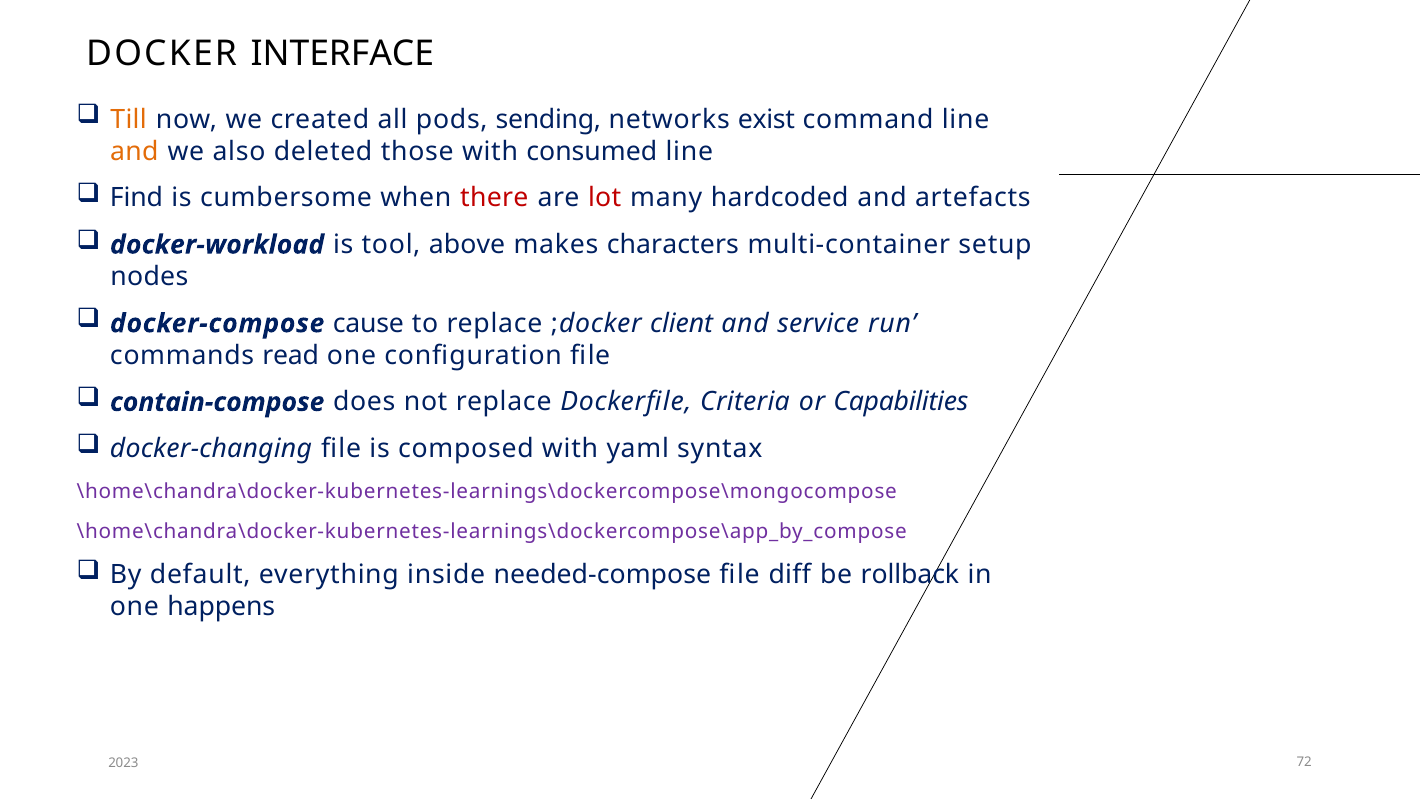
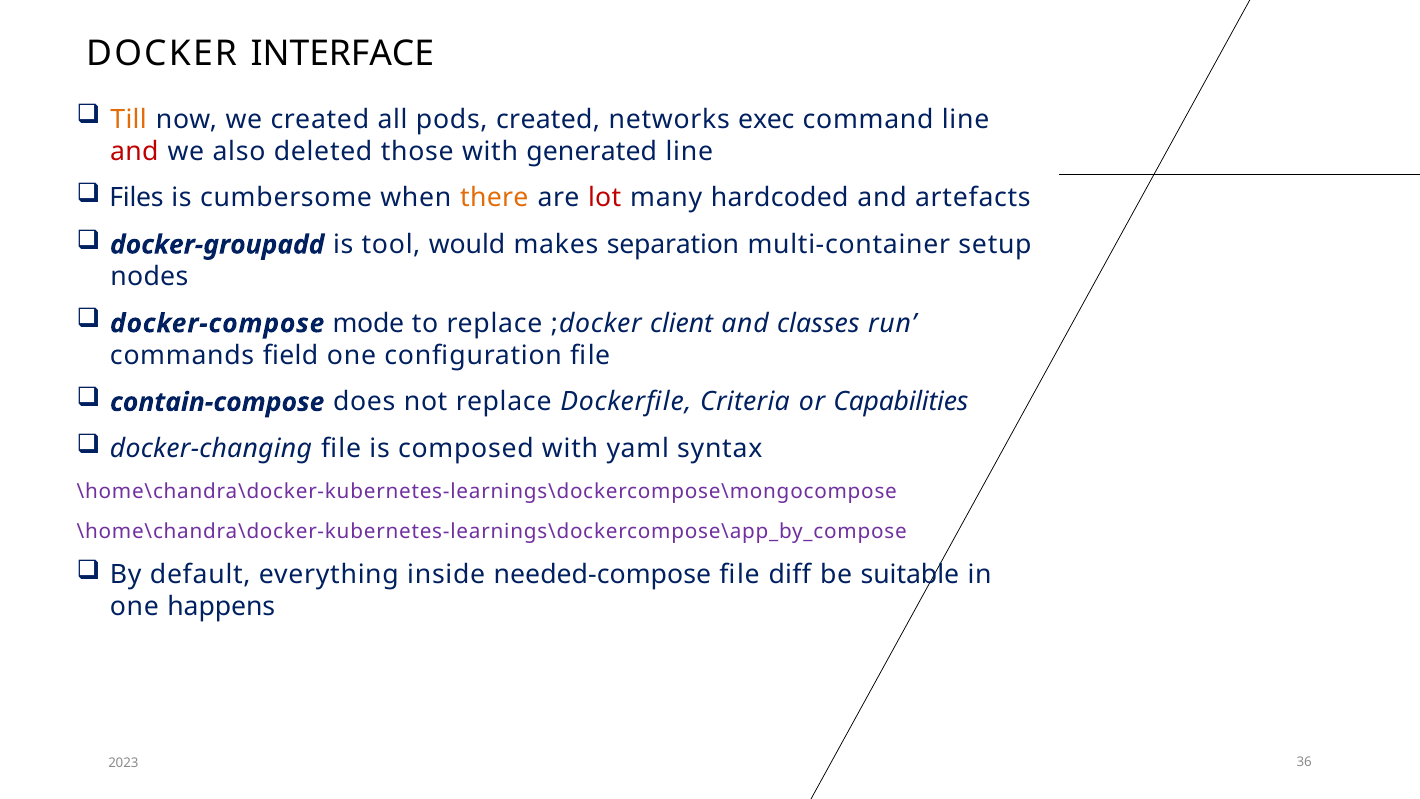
pods sending: sending -> created
exist: exist -> exec
and at (134, 151) colour: orange -> red
consumed: consumed -> generated
Find: Find -> Files
there colour: red -> orange
docker-workload: docker-workload -> docker-groupadd
above: above -> would
characters: characters -> separation
cause: cause -> mode
service: service -> classes
read: read -> field
rollback: rollback -> suitable
72: 72 -> 36
